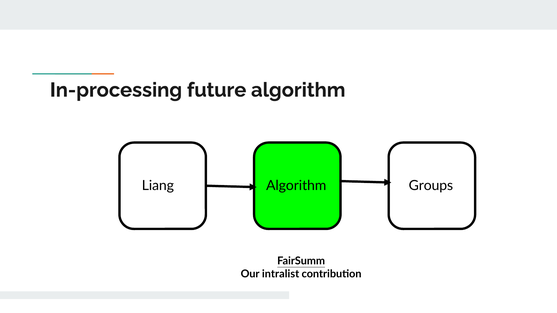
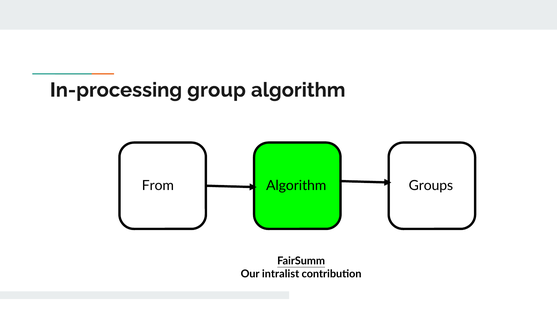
future: future -> group
Liang: Liang -> From
